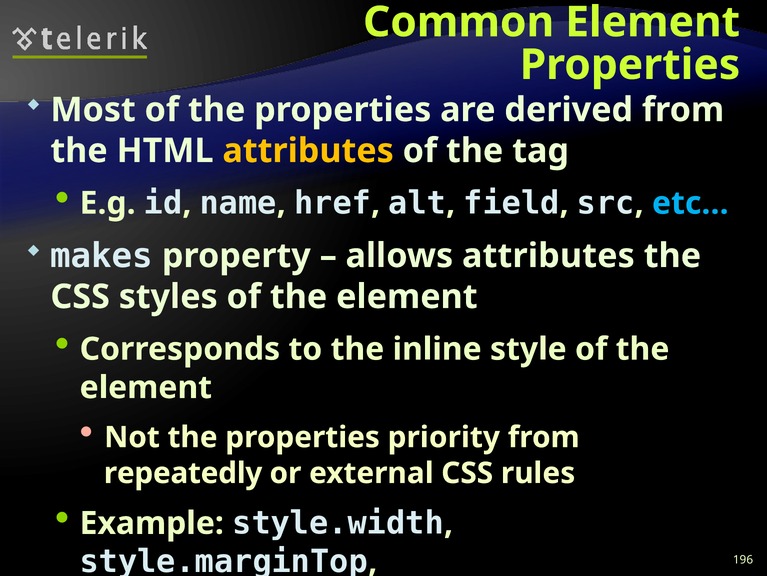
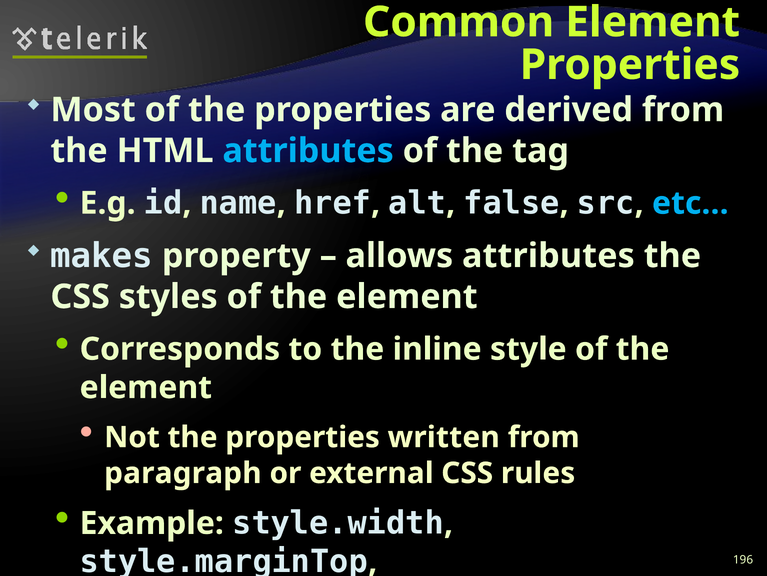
attributes at (308, 151) colour: yellow -> light blue
field: field -> false
priority: priority -> written
repeatedly: repeatedly -> paragraph
